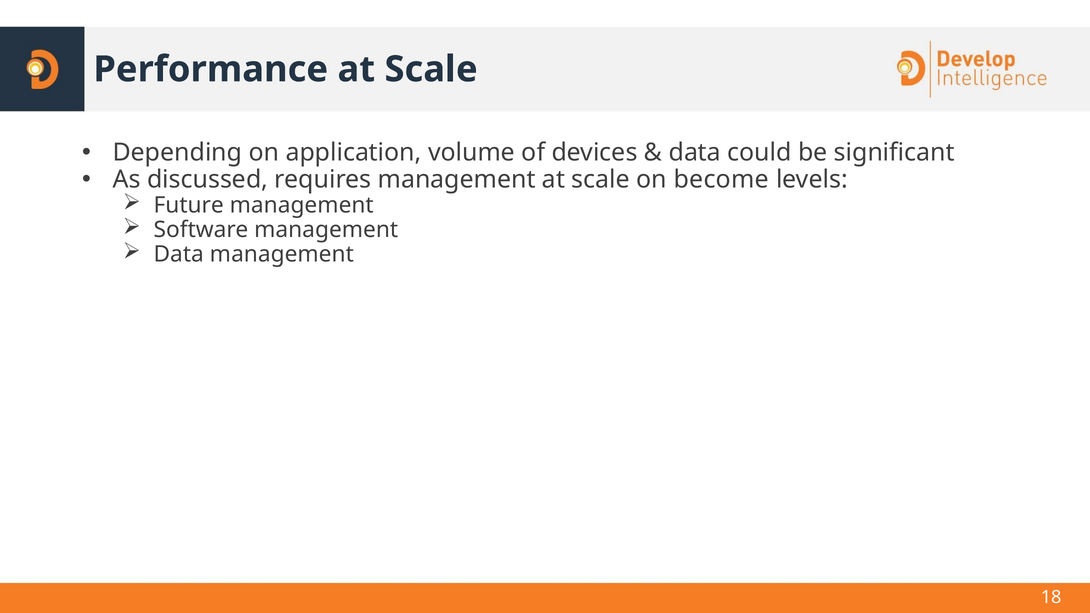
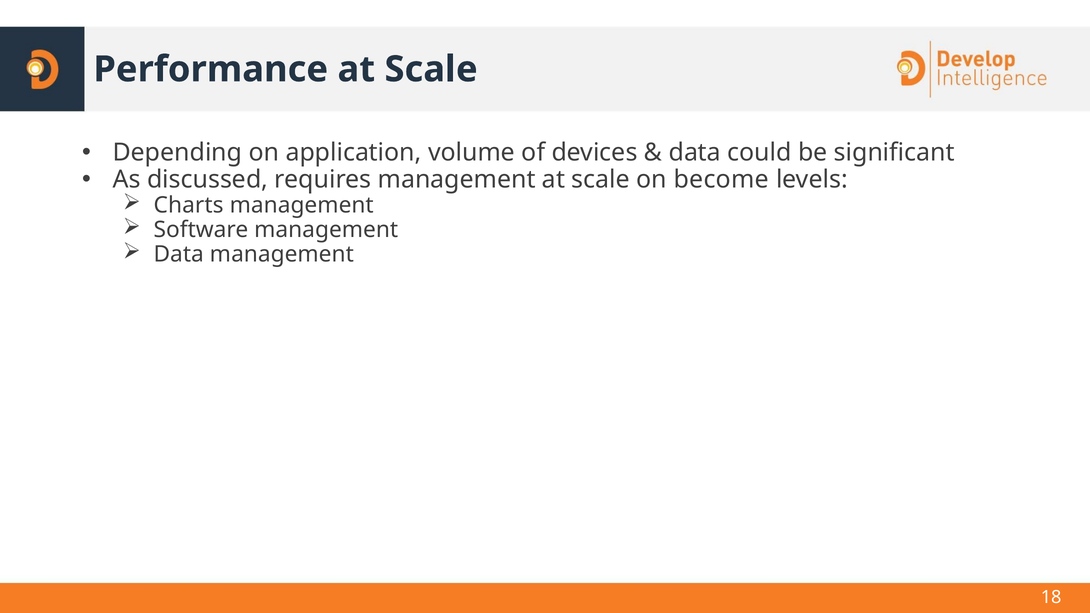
Future: Future -> Charts
